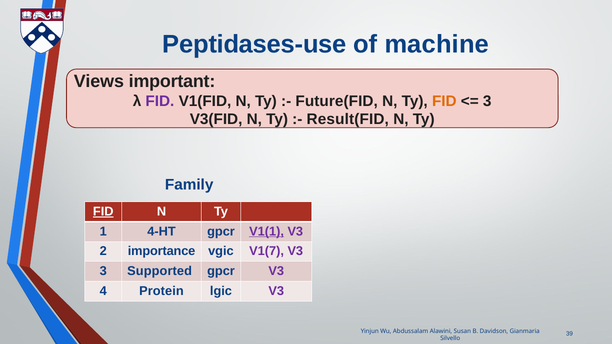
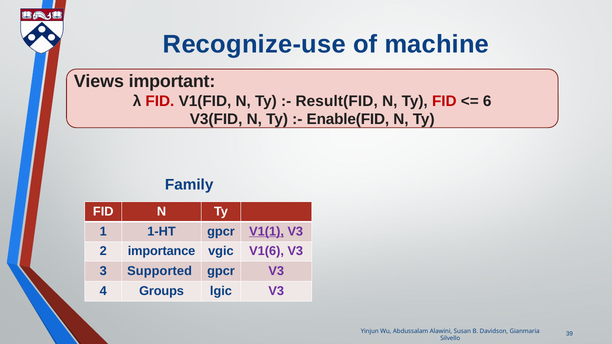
Peptidases-use: Peptidases-use -> Recognize-use
FID at (160, 101) colour: purple -> red
Future(FID: Future(FID -> Result(FID
FID at (444, 101) colour: orange -> red
3 at (487, 101): 3 -> 6
Result(FID: Result(FID -> Enable(FID
FID at (103, 212) underline: present -> none
4-HT: 4-HT -> 1-HT
V1(7: V1(7 -> V1(6
Protein: Protein -> Groups
